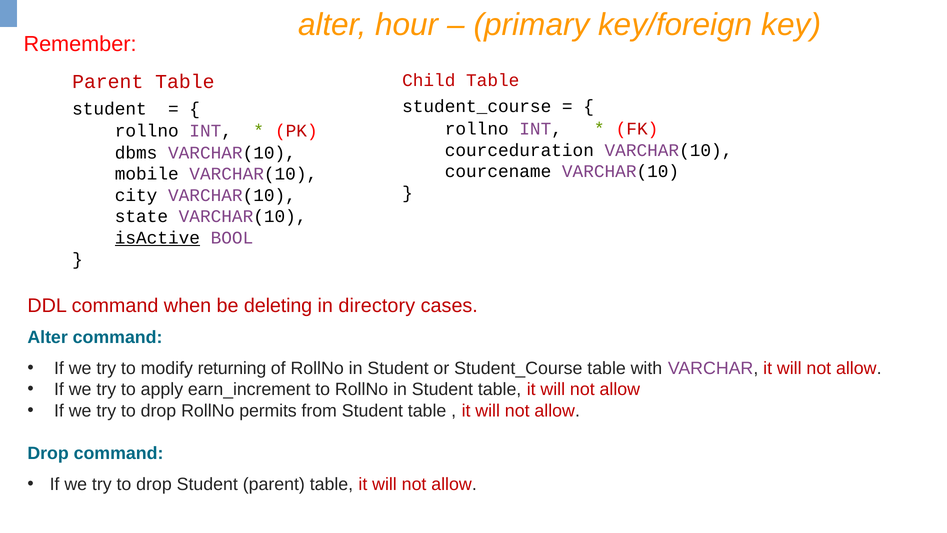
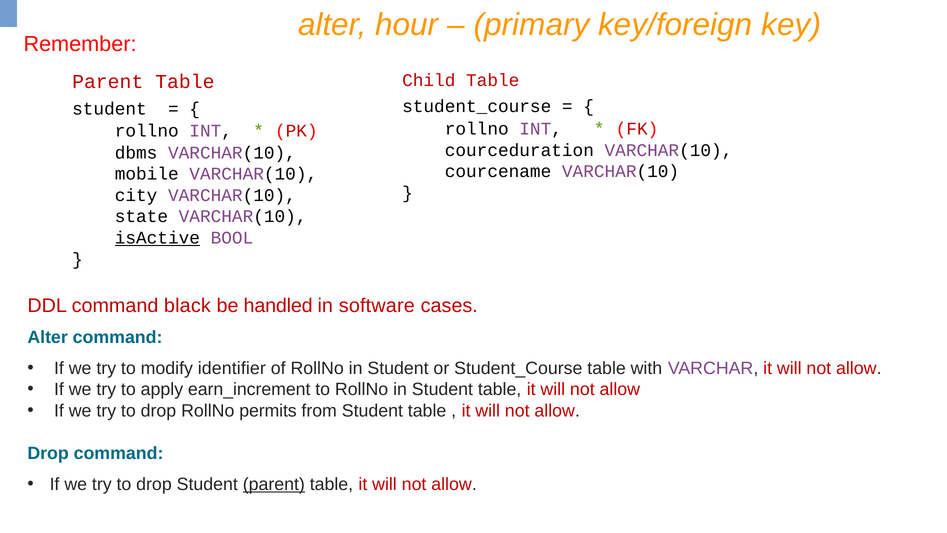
when: when -> black
deleting: deleting -> handled
directory: directory -> software
returning: returning -> identifier
parent at (274, 484) underline: none -> present
